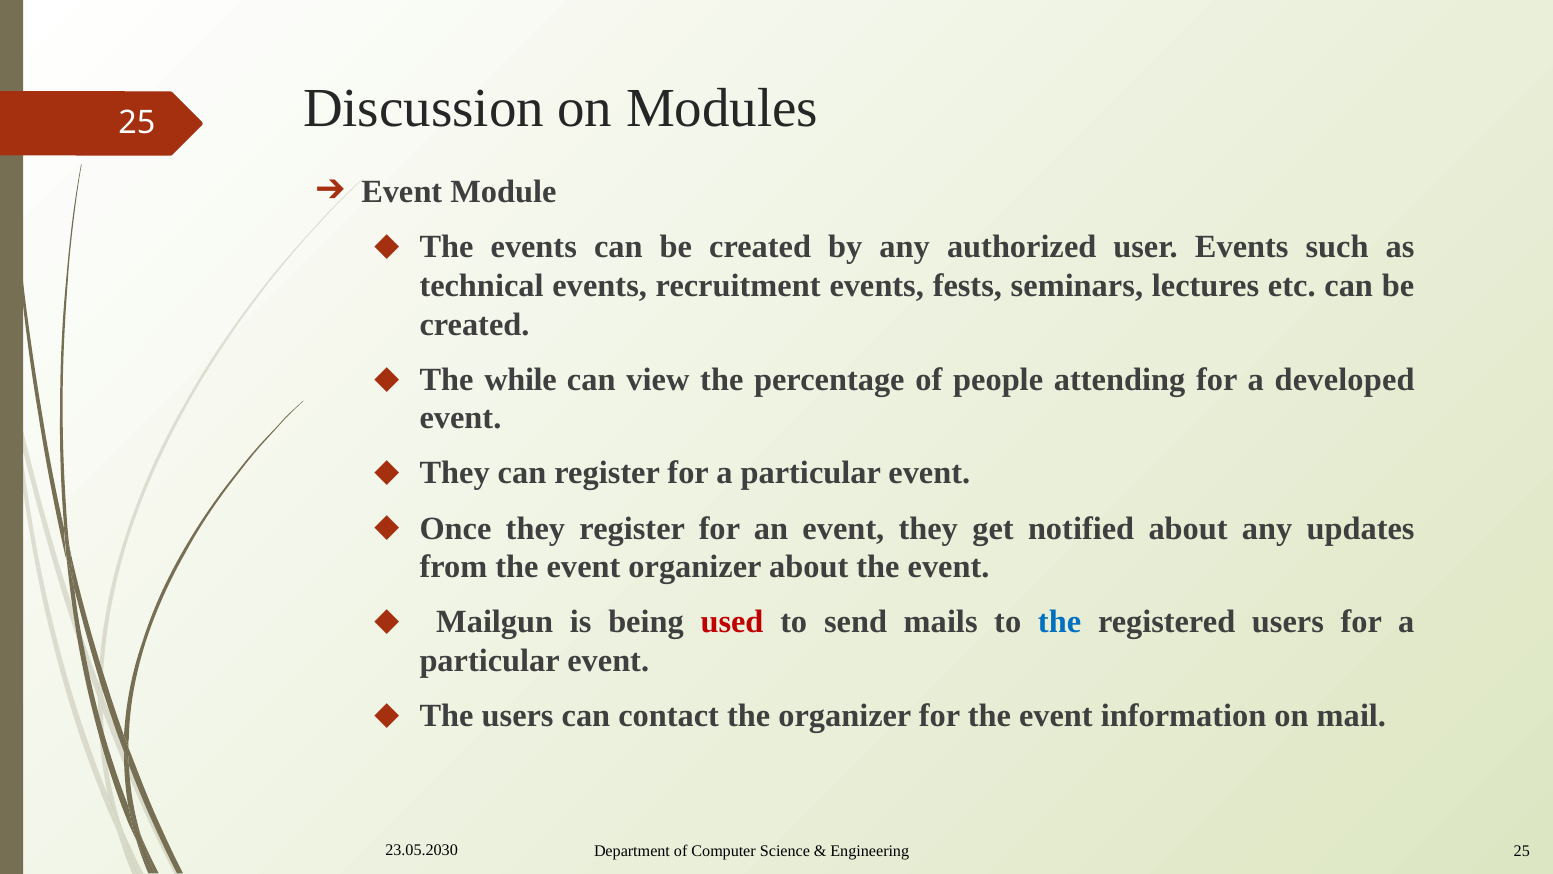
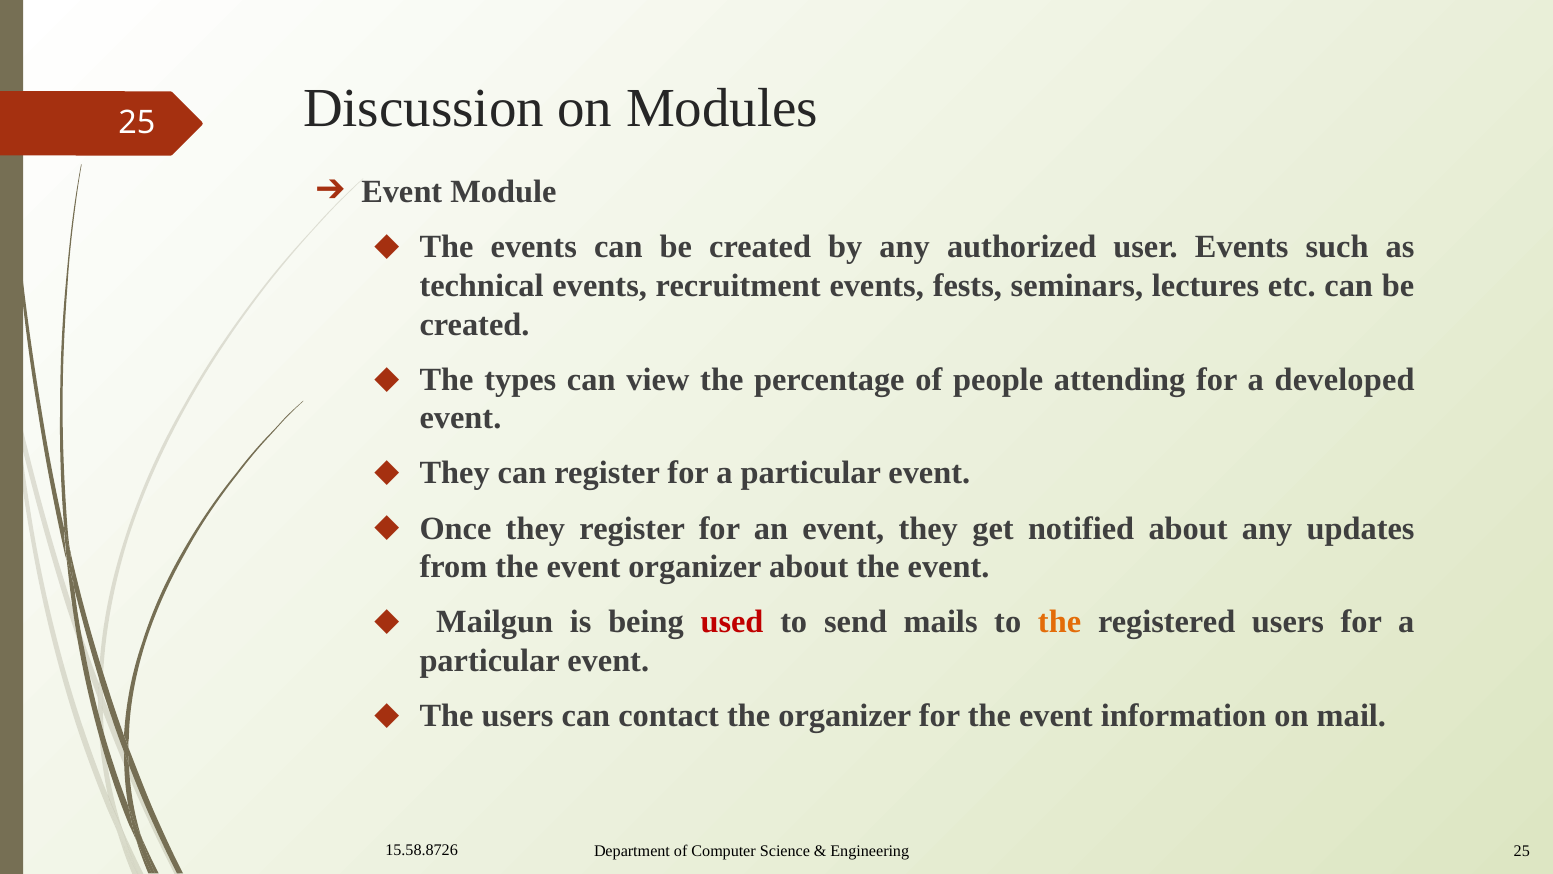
while: while -> types
the at (1060, 622) colour: blue -> orange
23.05.2030: 23.05.2030 -> 15.58.8726
